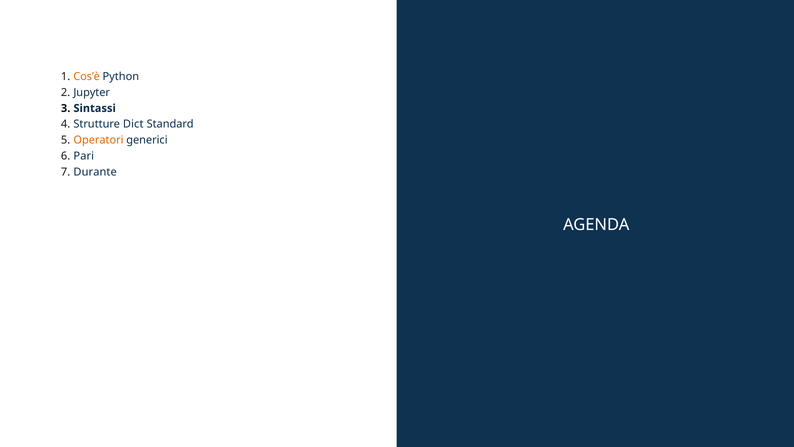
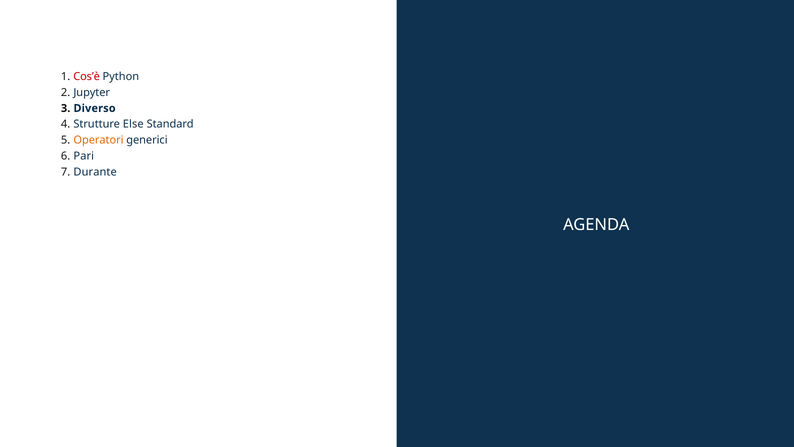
Cos’è colour: orange -> red
Sintassi: Sintassi -> Diverso
Dict: Dict -> Else
